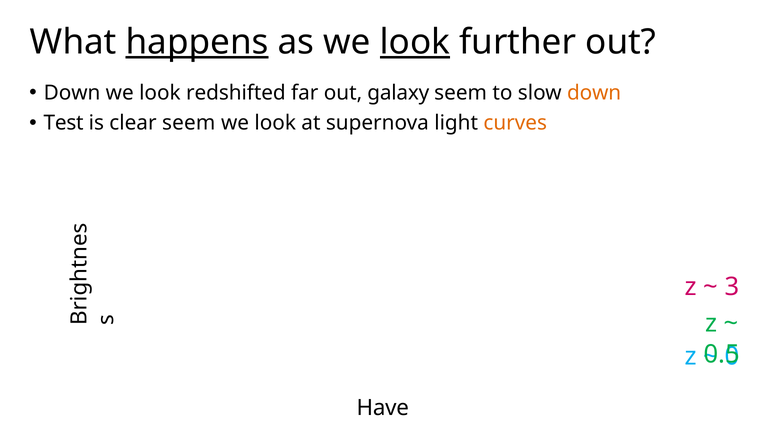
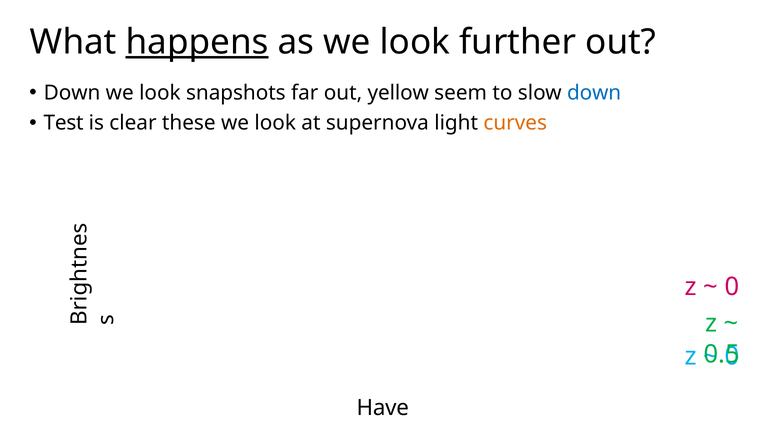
look at (415, 42) underline: present -> none
redshifted: redshifted -> snapshots
galaxy: galaxy -> yellow
down at (594, 93) colour: orange -> blue
clear seem: seem -> these
3 at (732, 287): 3 -> 0
